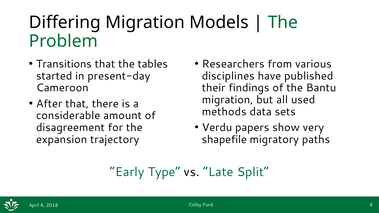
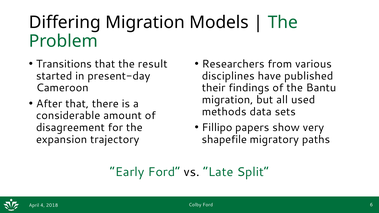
tables: tables -> result
Verdu: Verdu -> Fillipo
Early Type: Type -> Ford
